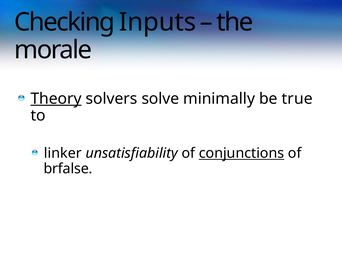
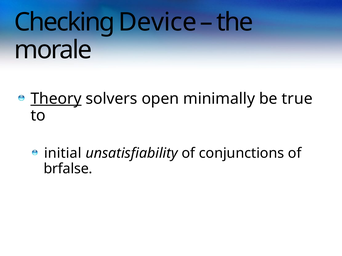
Inputs: Inputs -> Device
solve: solve -> open
linker: linker -> initial
conjunctions underline: present -> none
